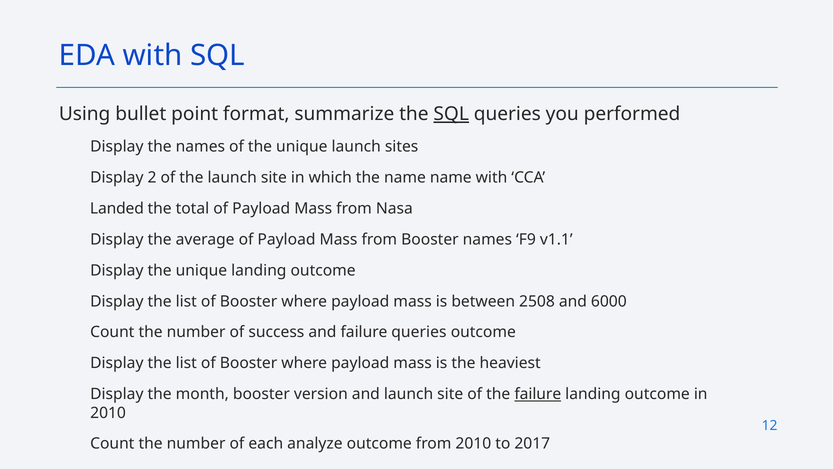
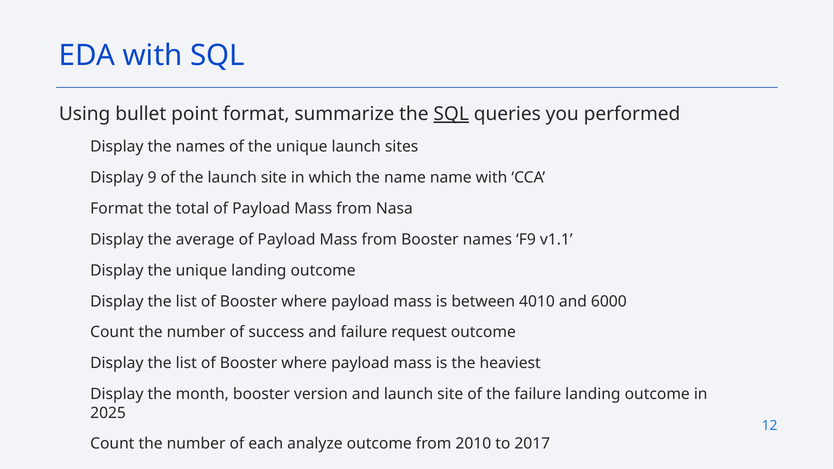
2: 2 -> 9
Landed at (117, 209): Landed -> Format
2508: 2508 -> 4010
failure queries: queries -> request
failure at (538, 394) underline: present -> none
2010 at (108, 413): 2010 -> 2025
